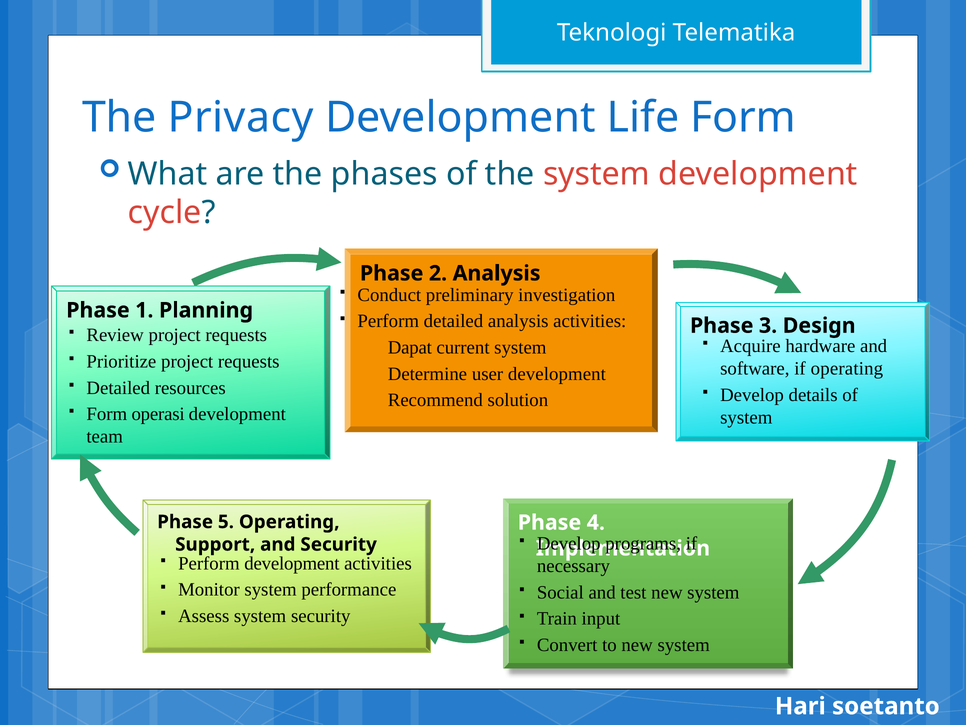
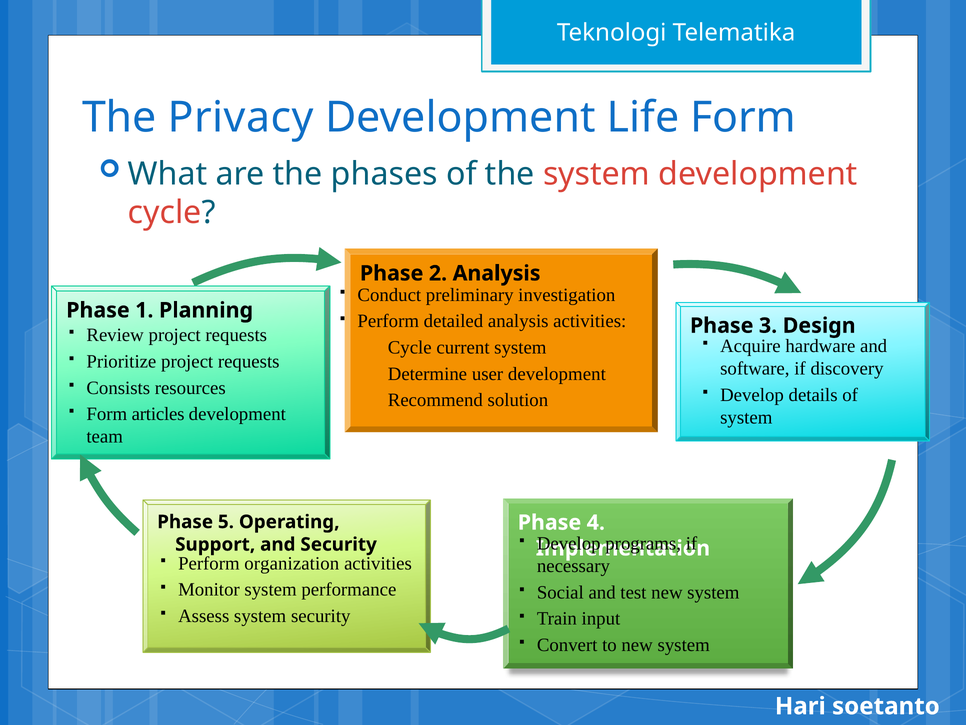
Dapat at (410, 347): Dapat -> Cycle
if operating: operating -> discovery
Detailed at (118, 388): Detailed -> Consists
operasi: operasi -> articles
Perform development: development -> organization
